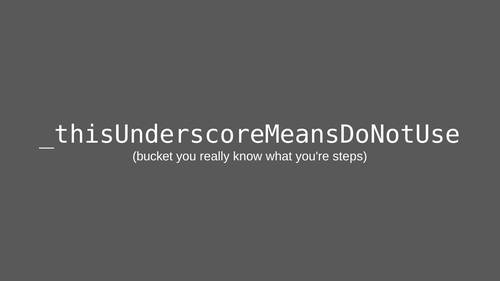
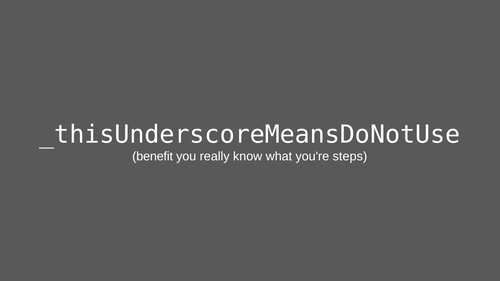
bucket: bucket -> benefit
